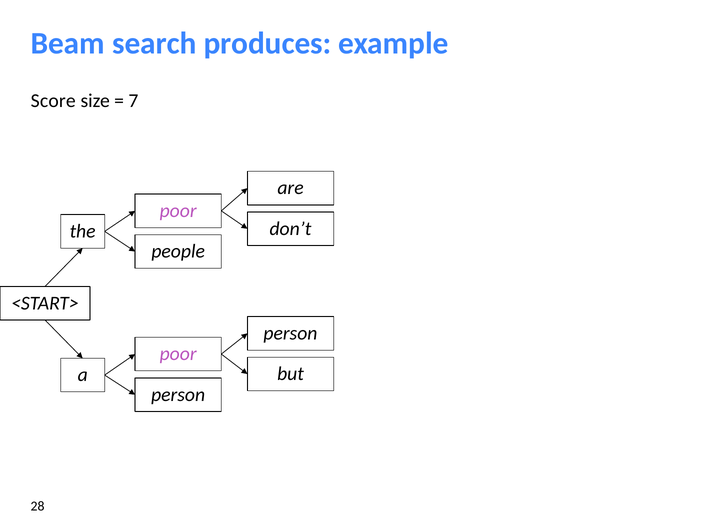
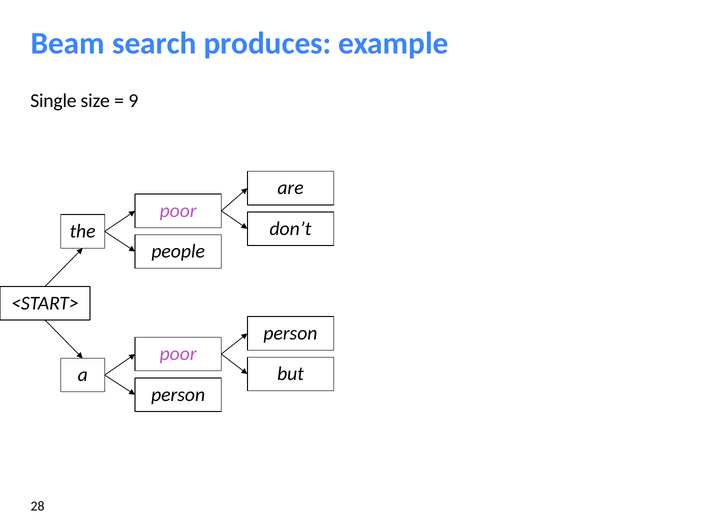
Score: Score -> Single
7: 7 -> 9
